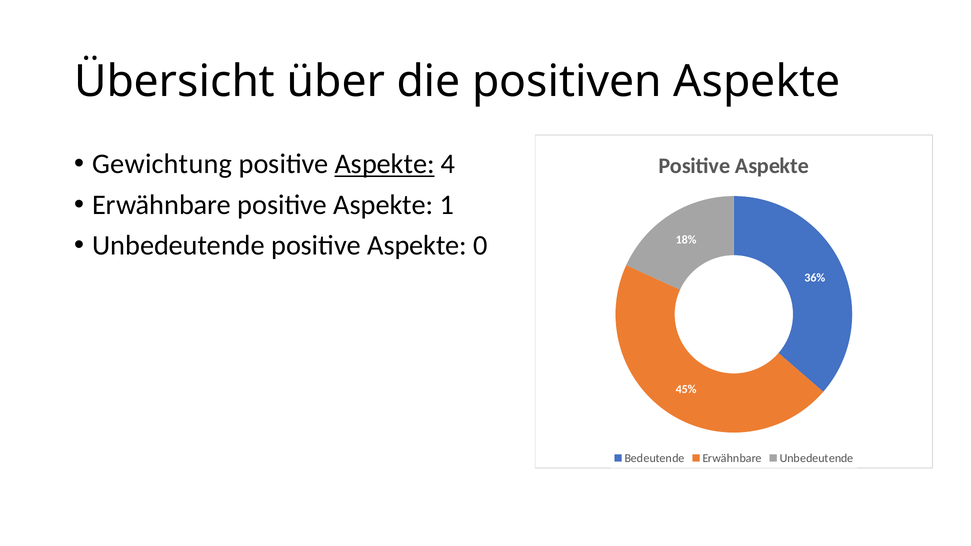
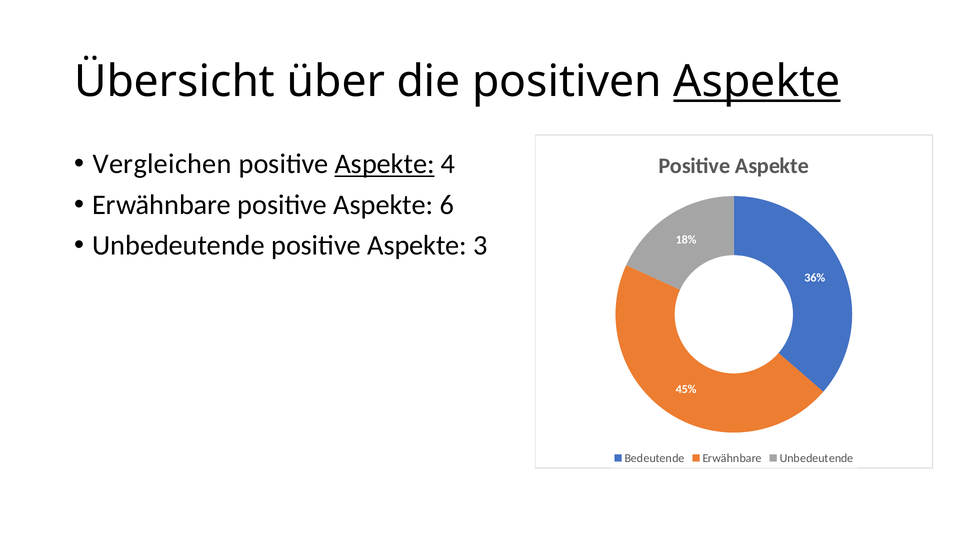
Aspekte at (757, 82) underline: none -> present
Gewichtung: Gewichtung -> Vergleichen
1: 1 -> 6
0: 0 -> 3
